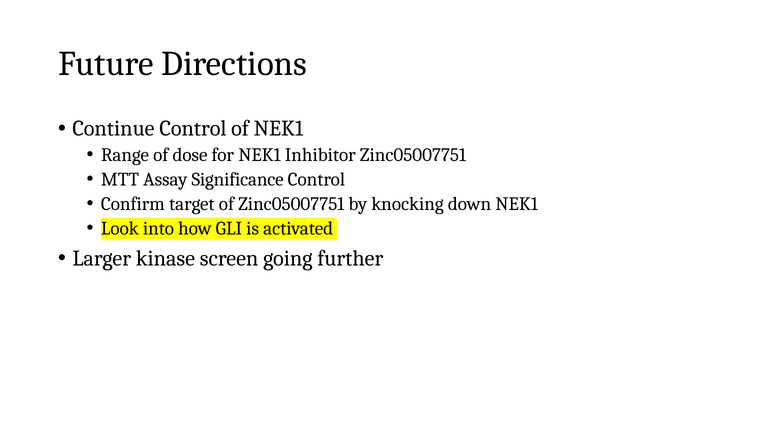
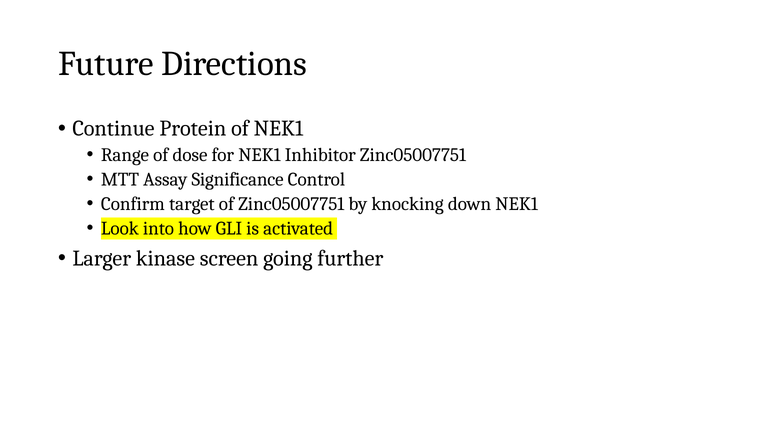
Continue Control: Control -> Protein
